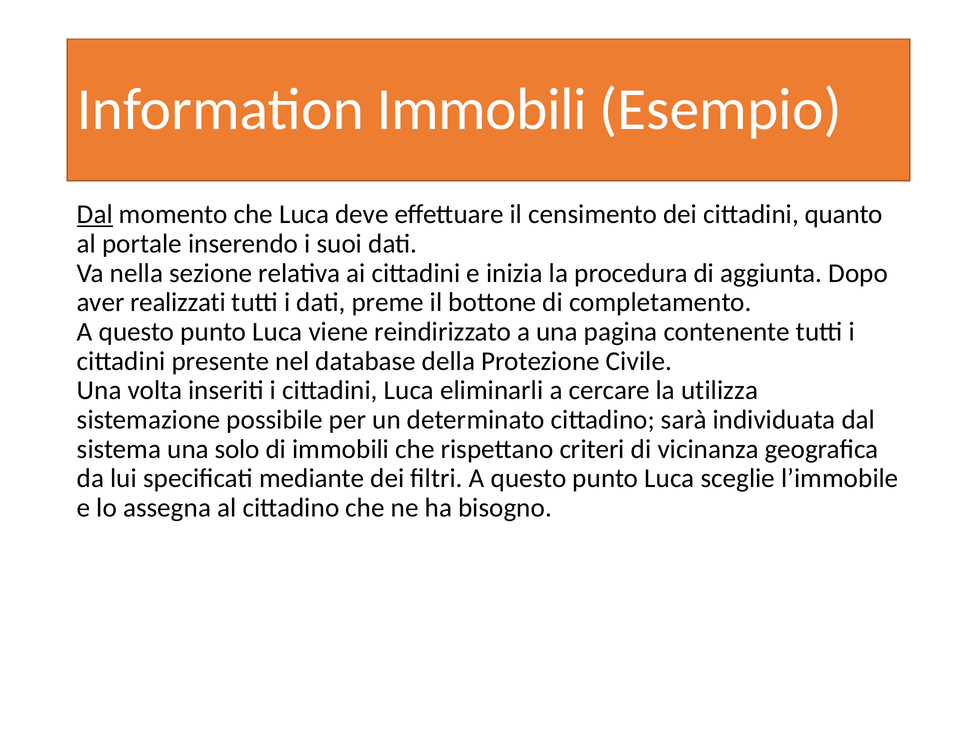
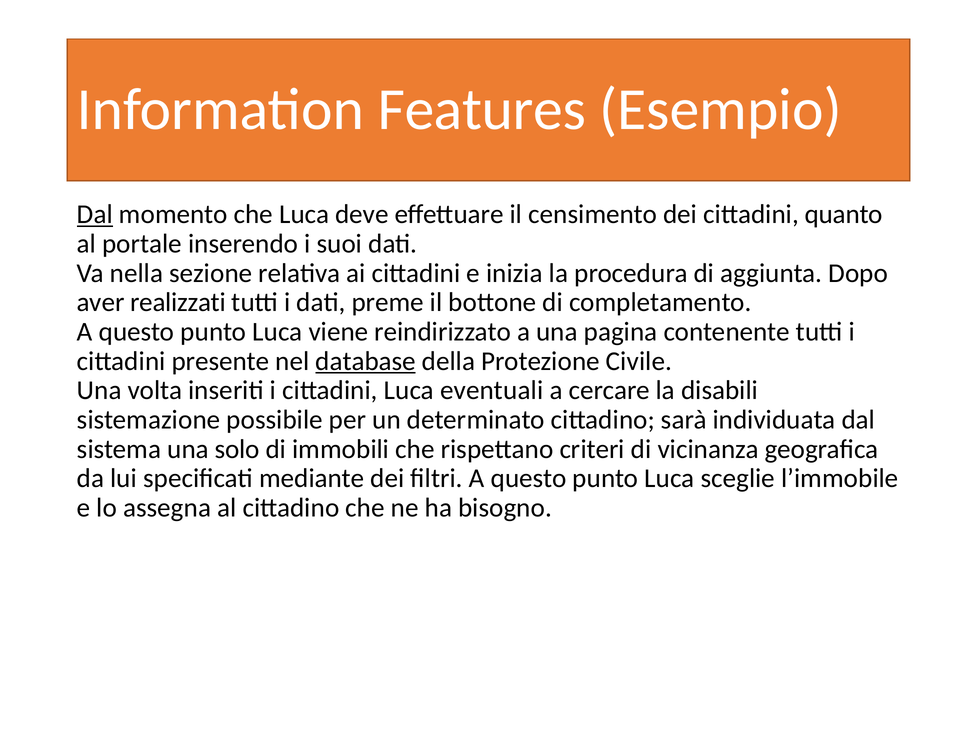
Information Immobili: Immobili -> Features
database underline: none -> present
eliminarli: eliminarli -> eventuali
utilizza: utilizza -> disabili
